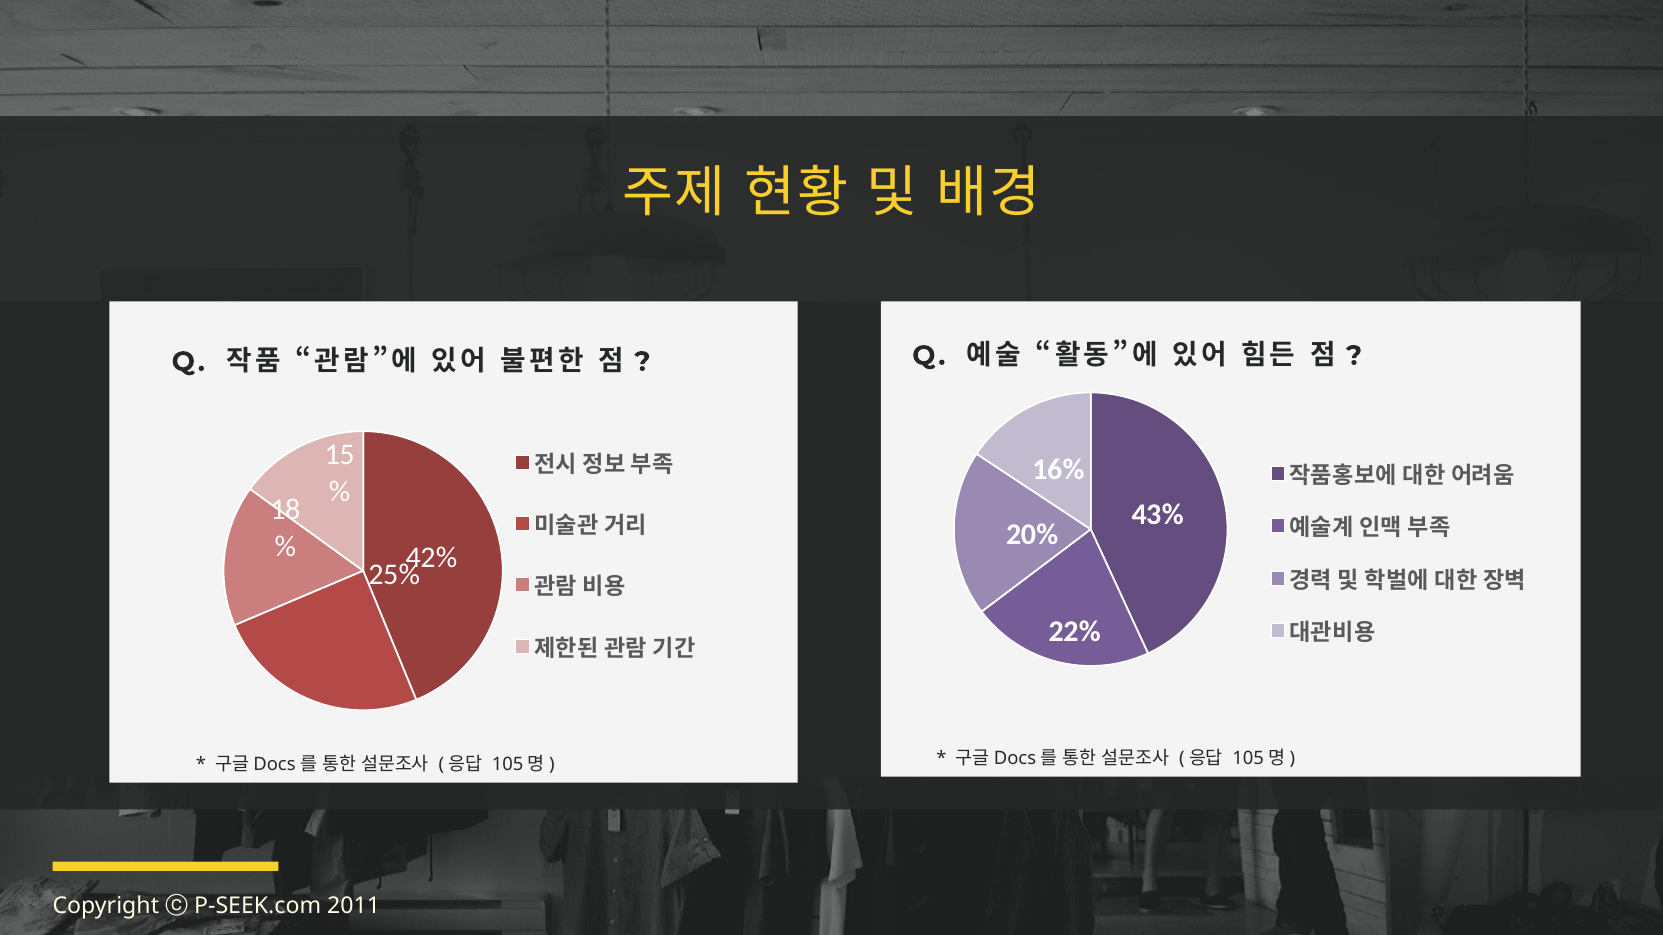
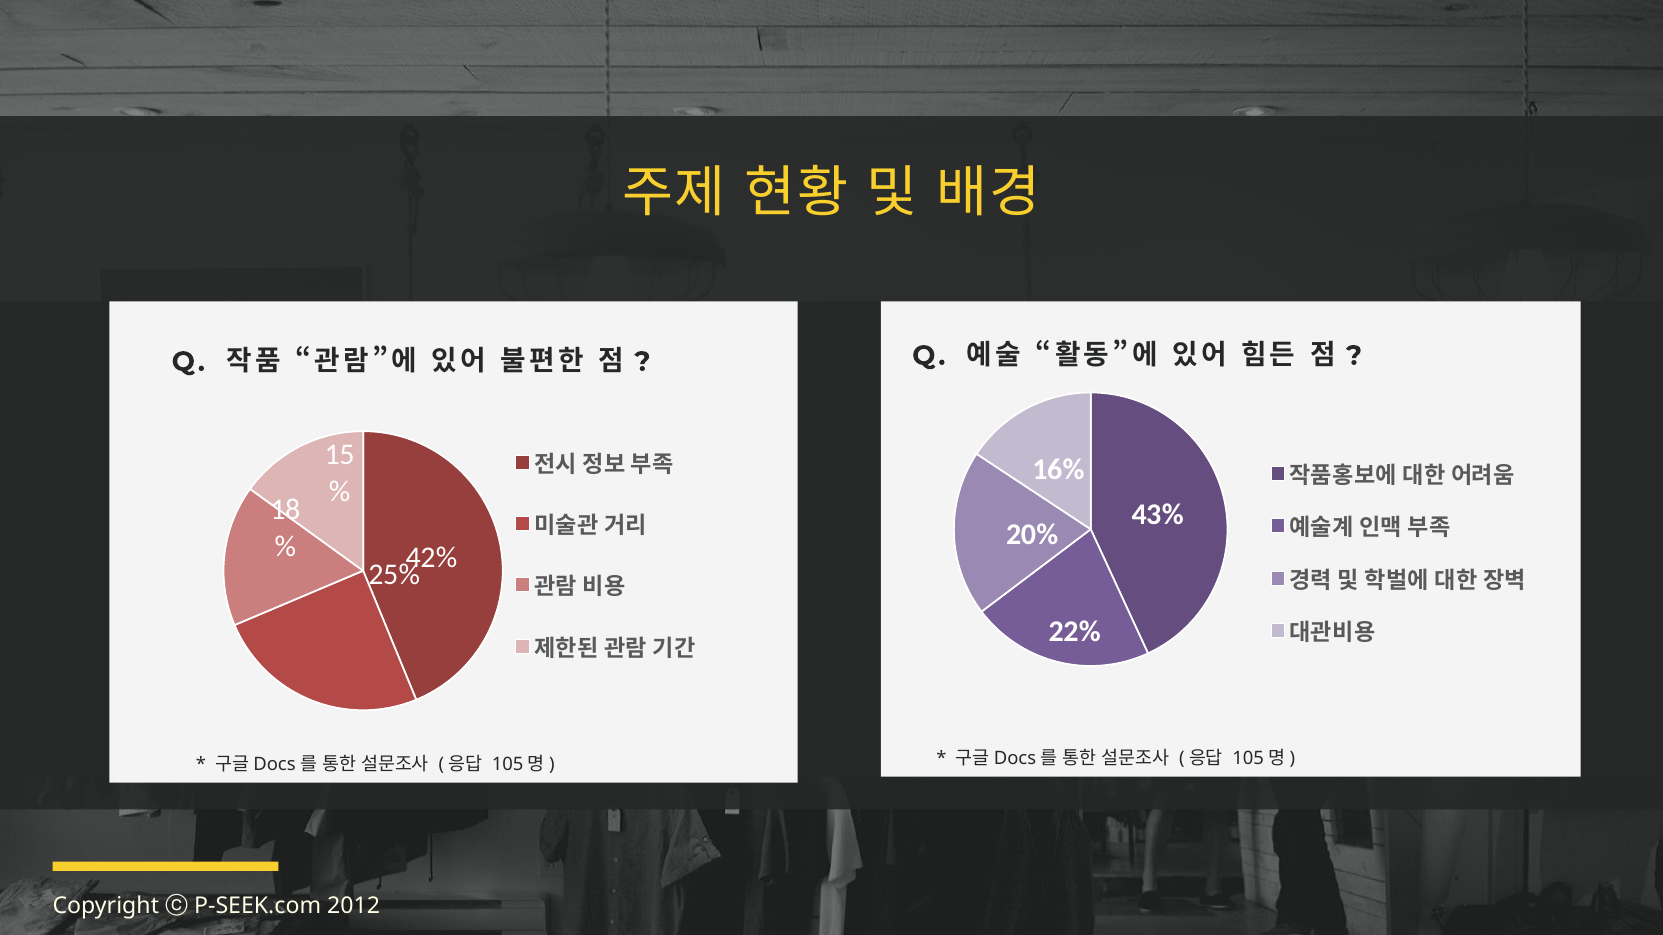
2011: 2011 -> 2012
